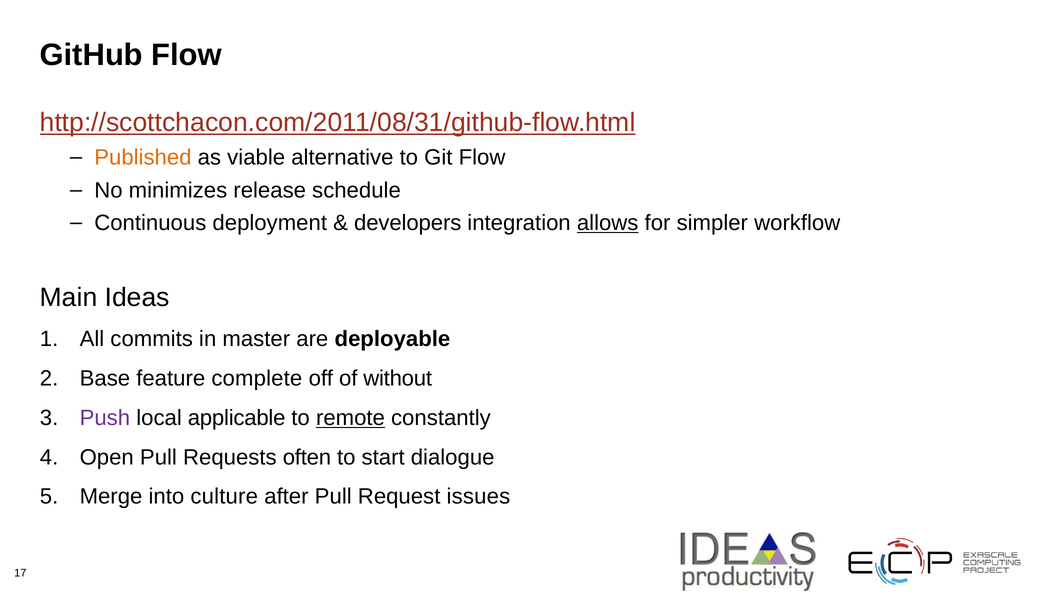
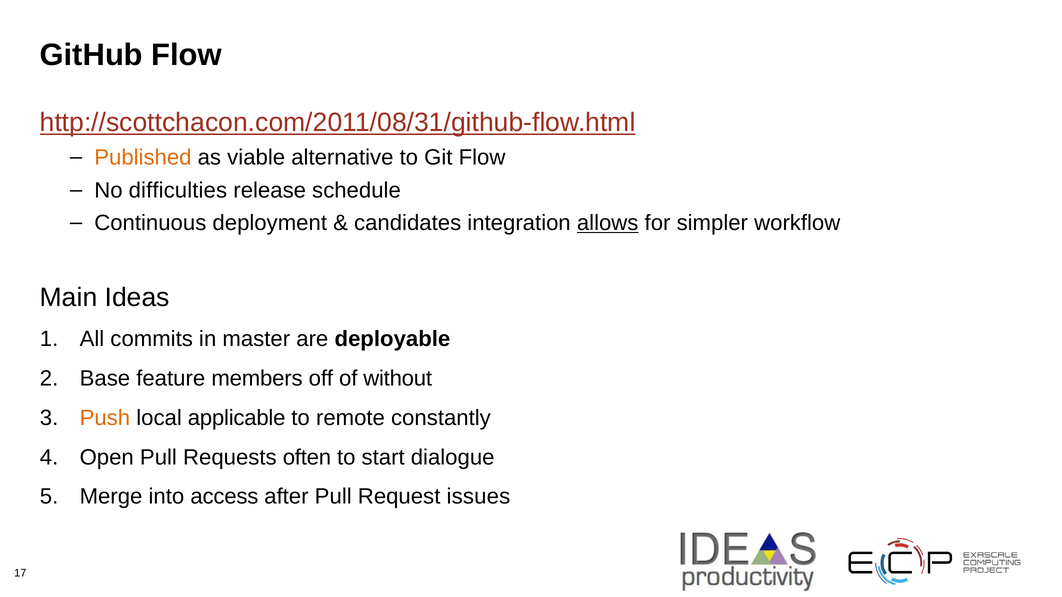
minimizes: minimizes -> difficulties
developers: developers -> candidates
complete: complete -> members
Push colour: purple -> orange
remote underline: present -> none
culture: culture -> access
